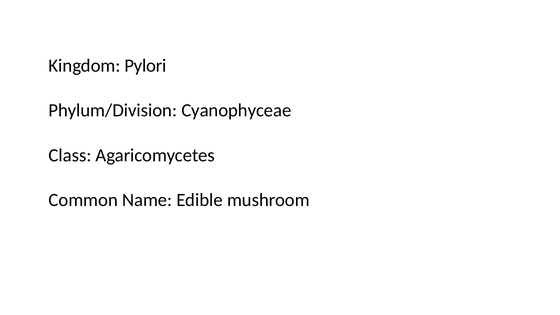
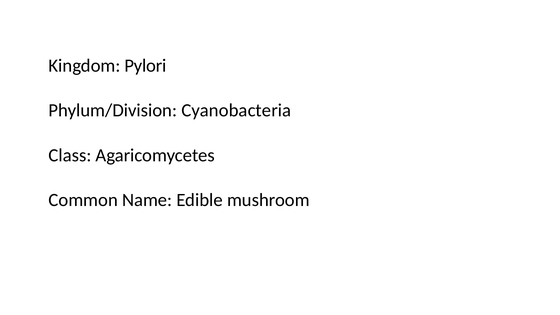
Cyanophyceae: Cyanophyceae -> Cyanobacteria
